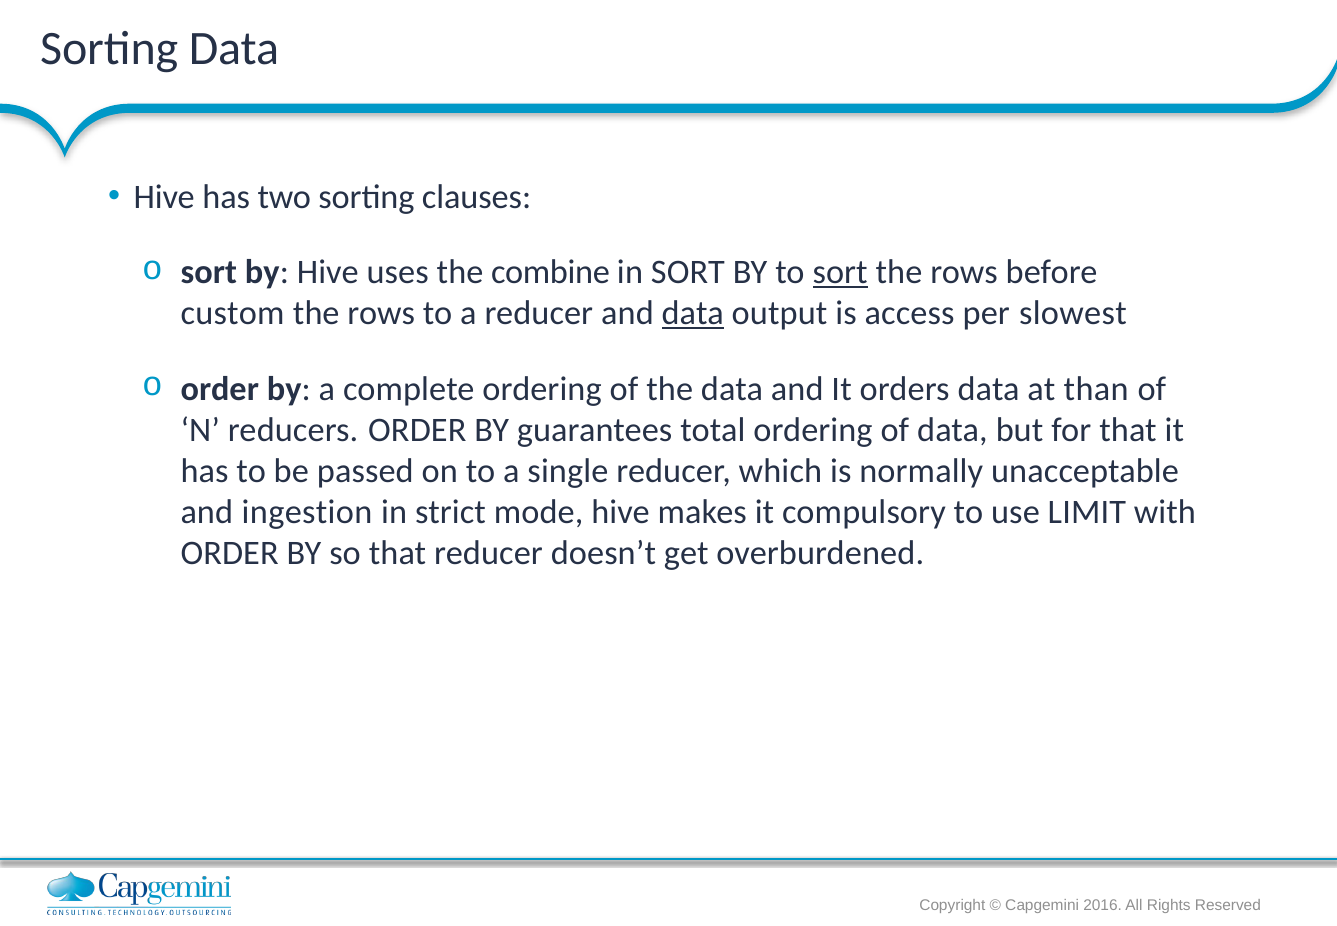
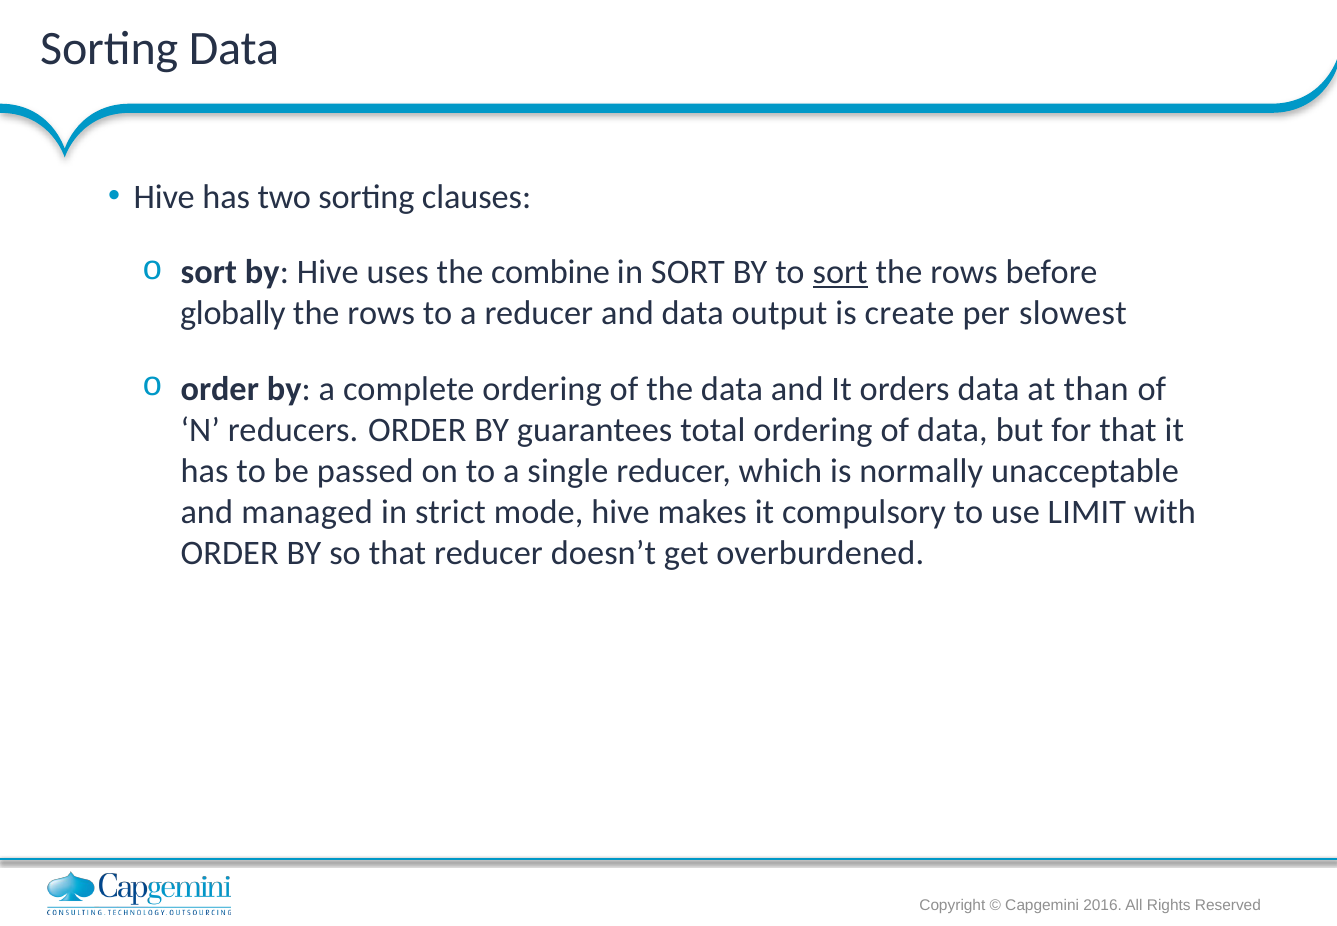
custom: custom -> globally
data at (693, 313) underline: present -> none
access: access -> create
ingestion: ingestion -> managed
